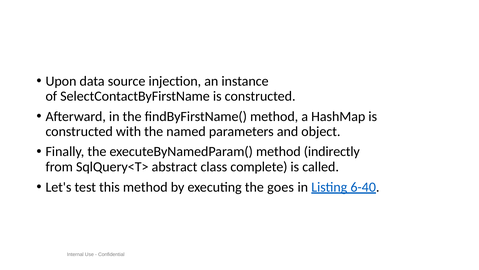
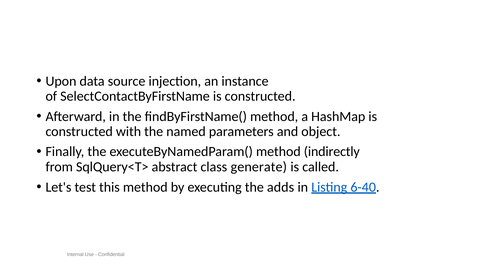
complete: complete -> generate
goes: goes -> adds
